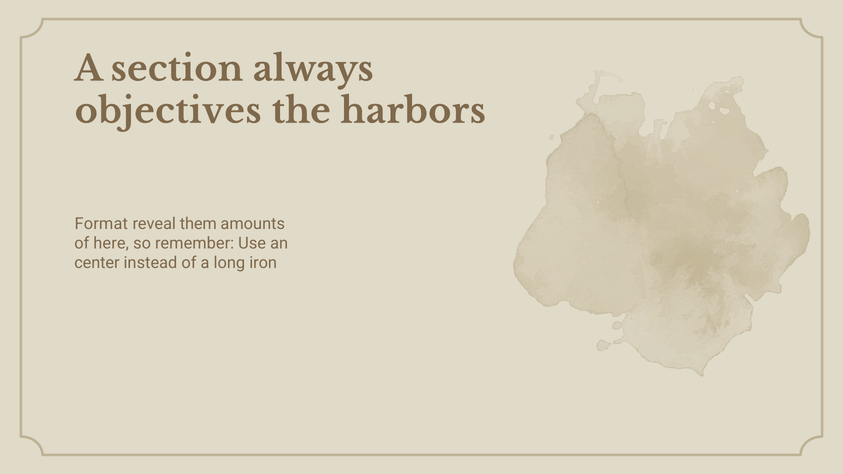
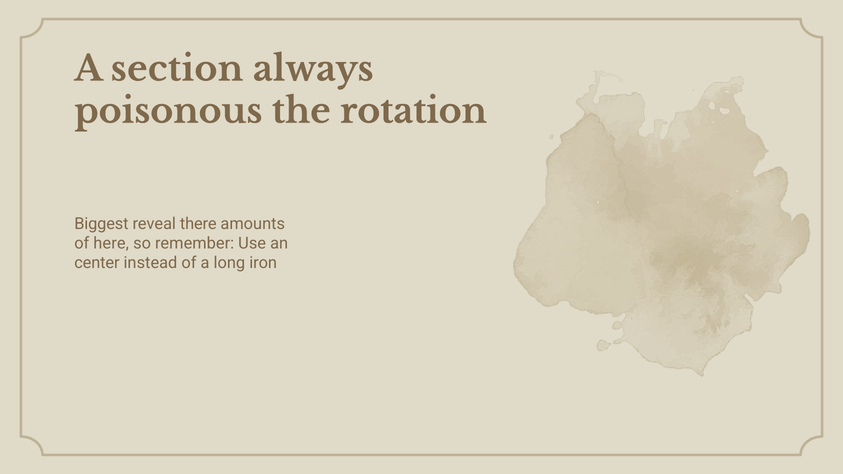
objectives: objectives -> poisonous
harbors: harbors -> rotation
Format: Format -> Biggest
them: them -> there
